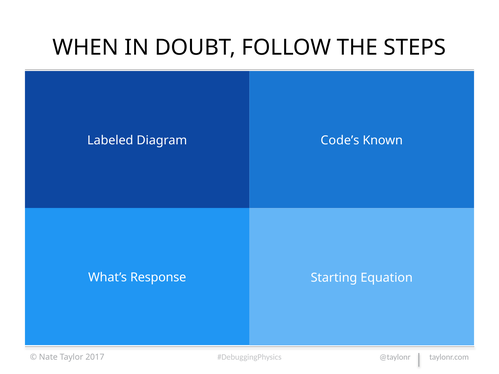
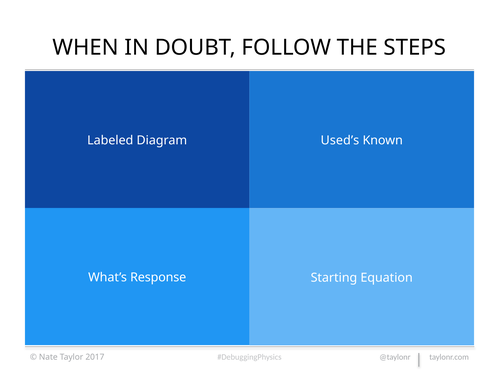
Code’s: Code’s -> Used’s
